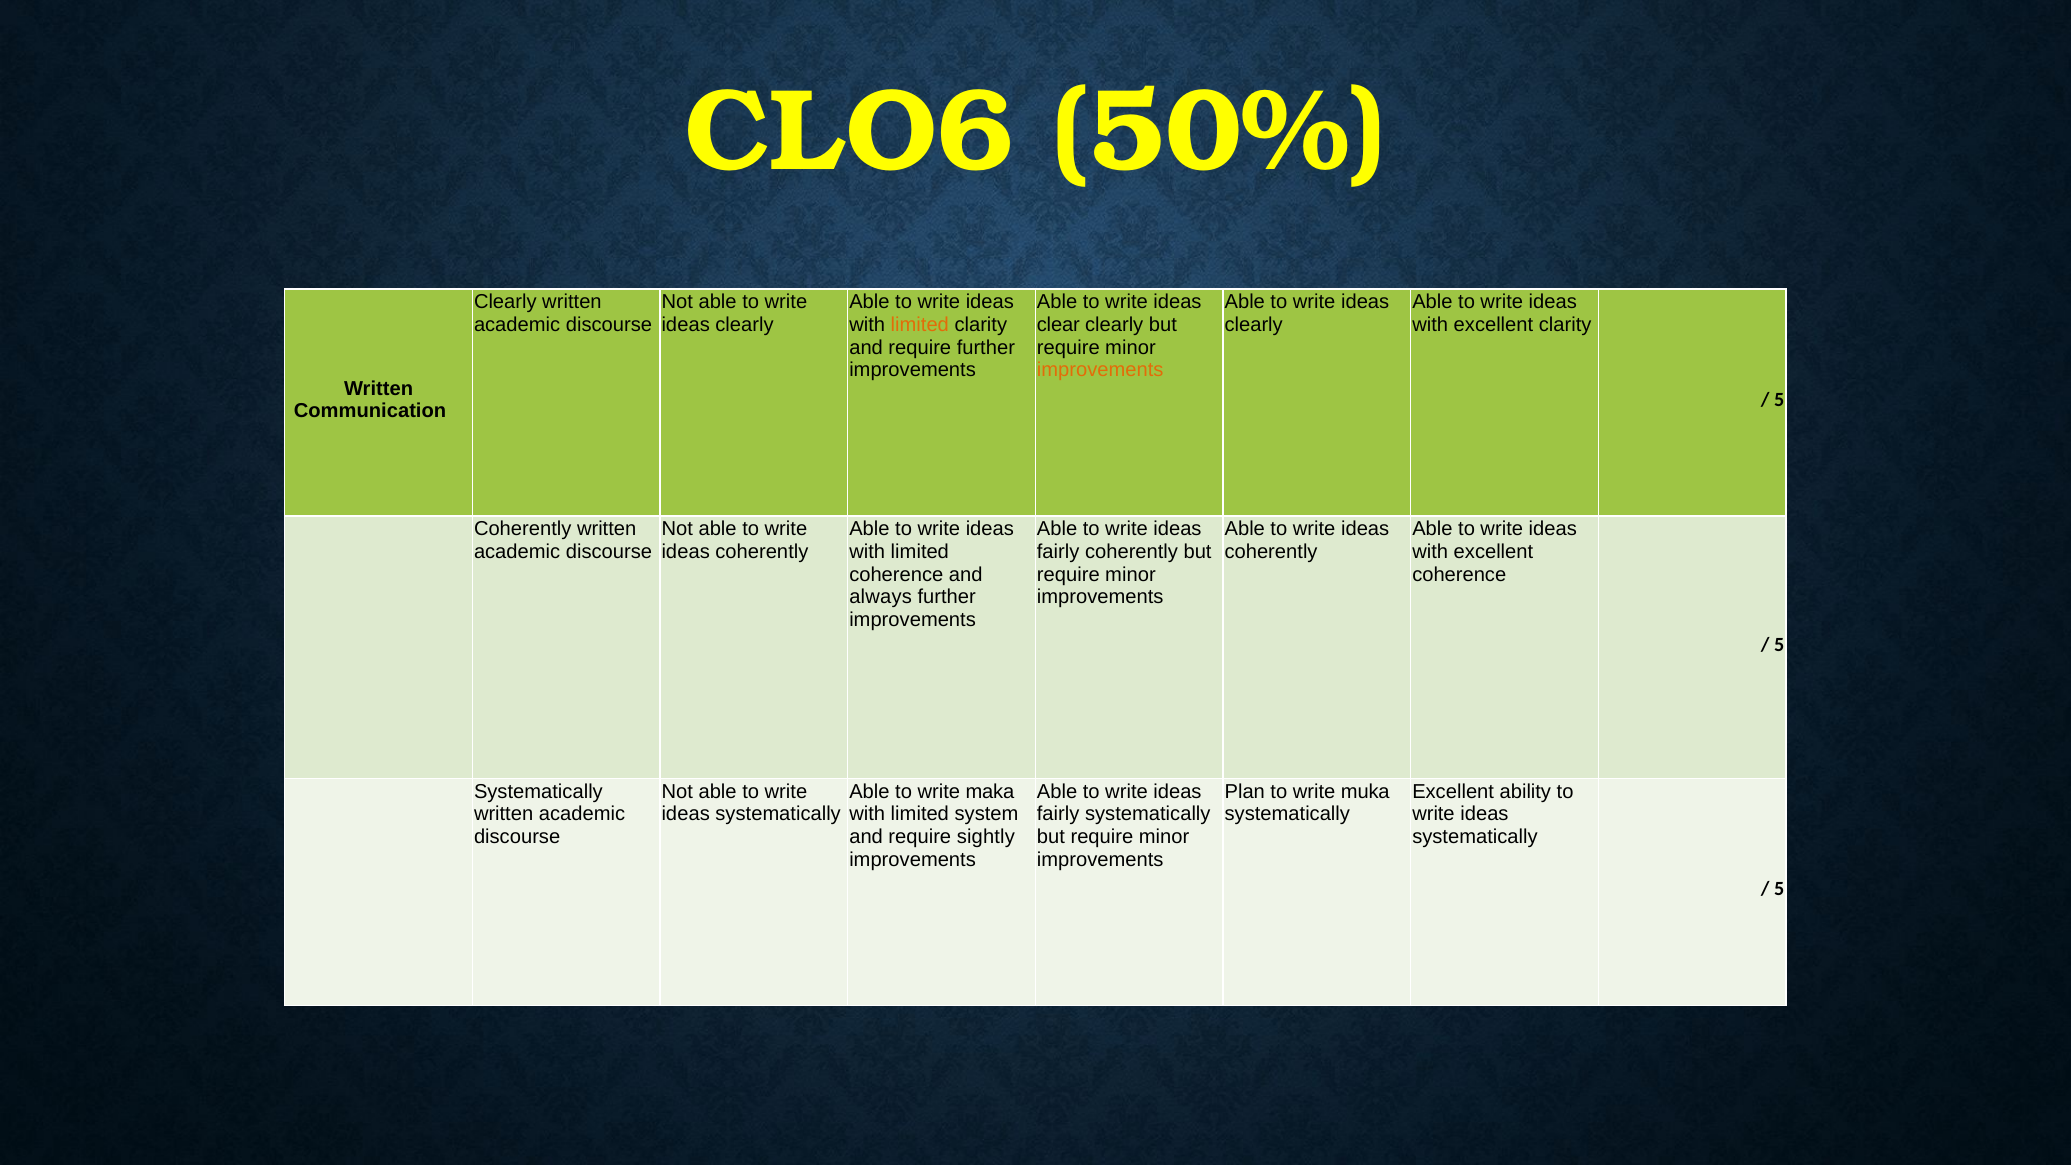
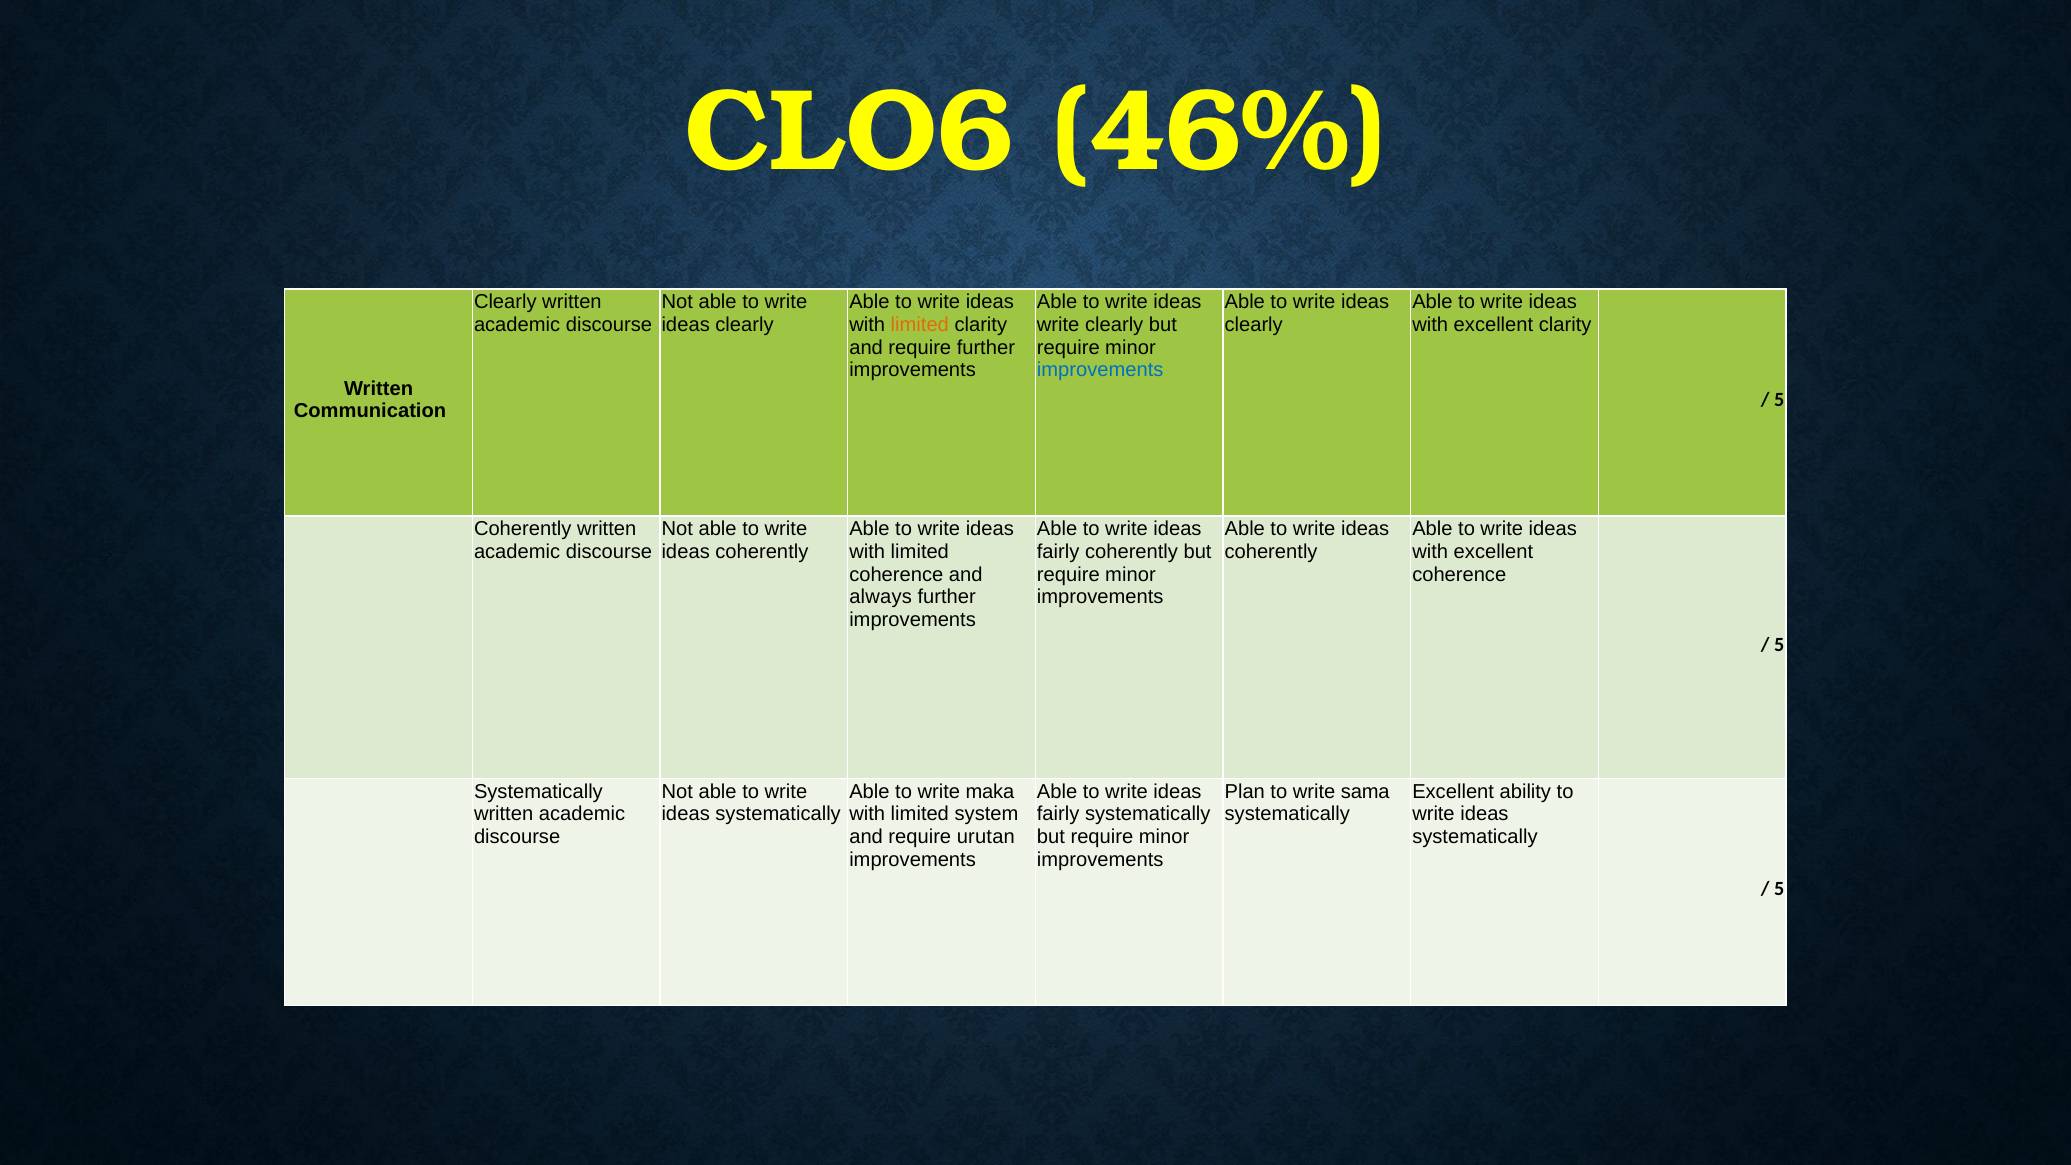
50%: 50% -> 46%
clear at (1058, 325): clear -> write
improvements at (1100, 370) colour: orange -> blue
muka: muka -> sama
sightly: sightly -> urutan
